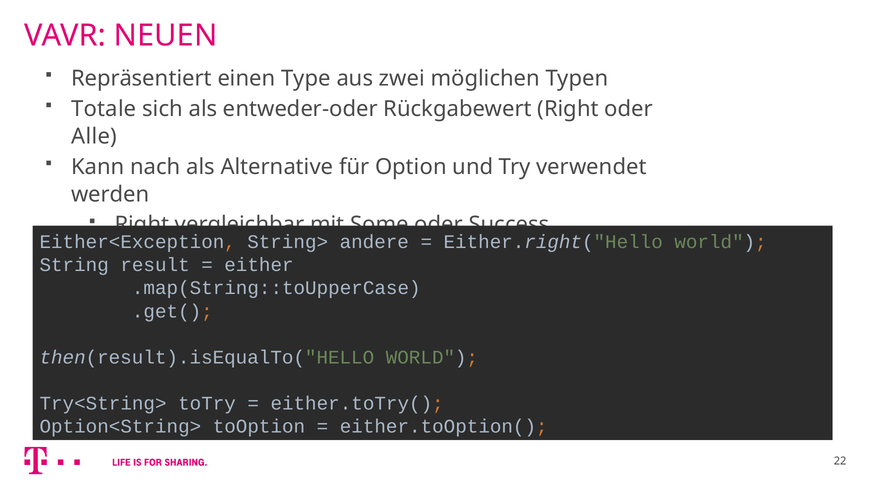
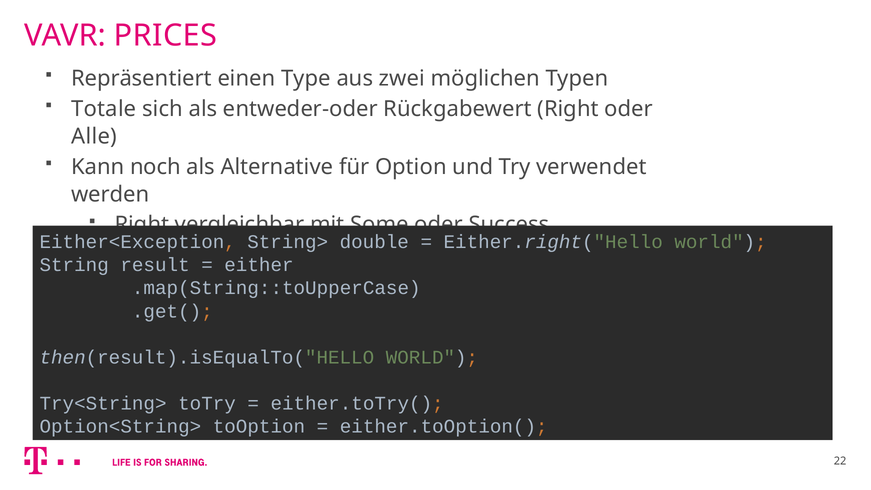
NEUEN: NEUEN -> PRICES
nach: nach -> noch
andere: andere -> double
